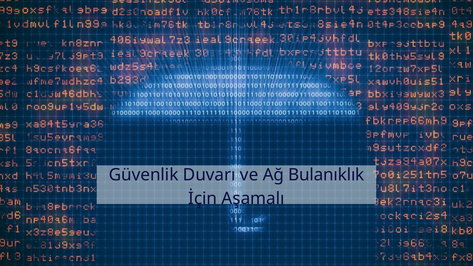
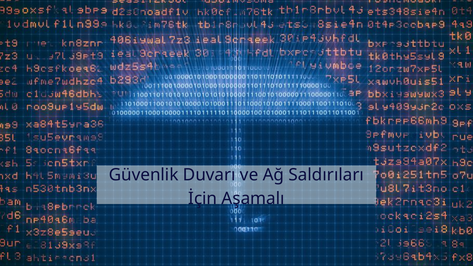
Bulanıklık: Bulanıklık -> Saldırıları
